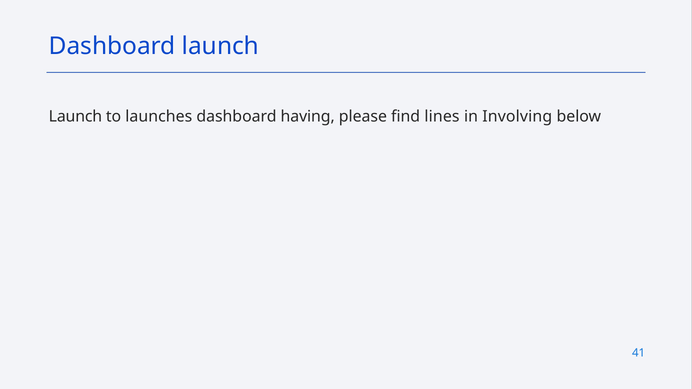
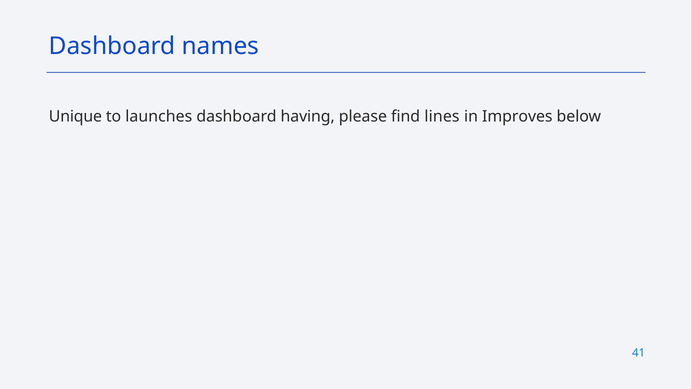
Dashboard launch: launch -> names
Launch at (75, 117): Launch -> Unique
Involving: Involving -> Improves
